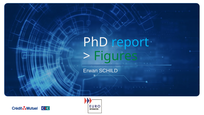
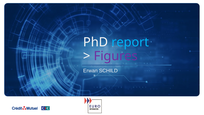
Figures colour: green -> purple
